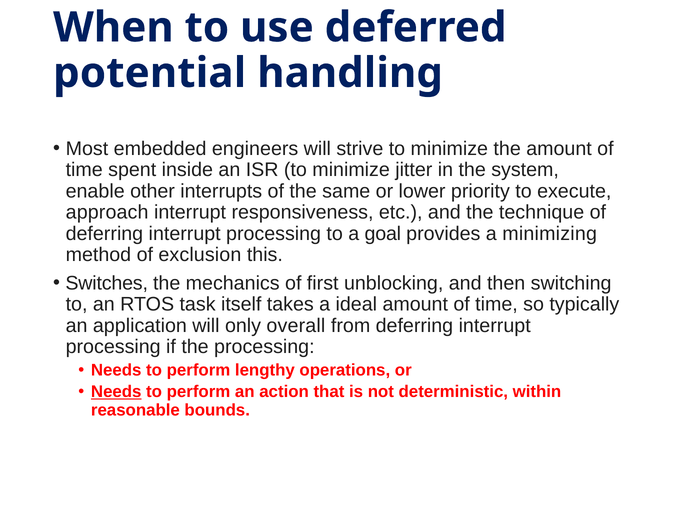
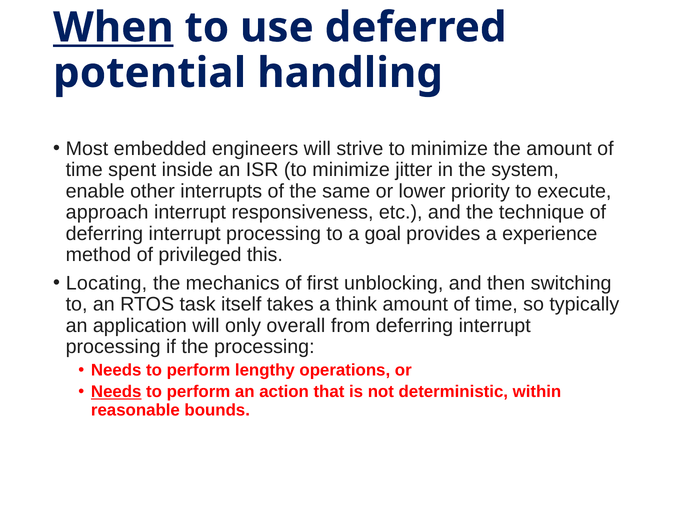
When underline: none -> present
minimizing: minimizing -> experience
exclusion: exclusion -> privileged
Switches: Switches -> Locating
ideal: ideal -> think
